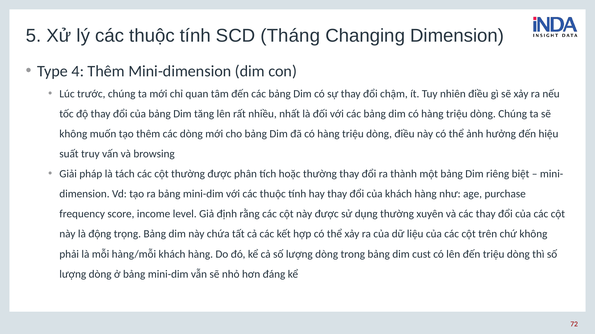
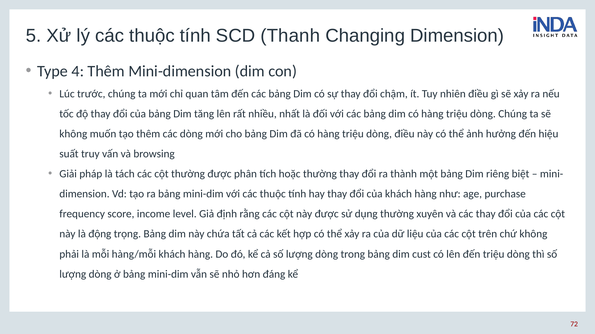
Tháng: Tháng -> Thanh
